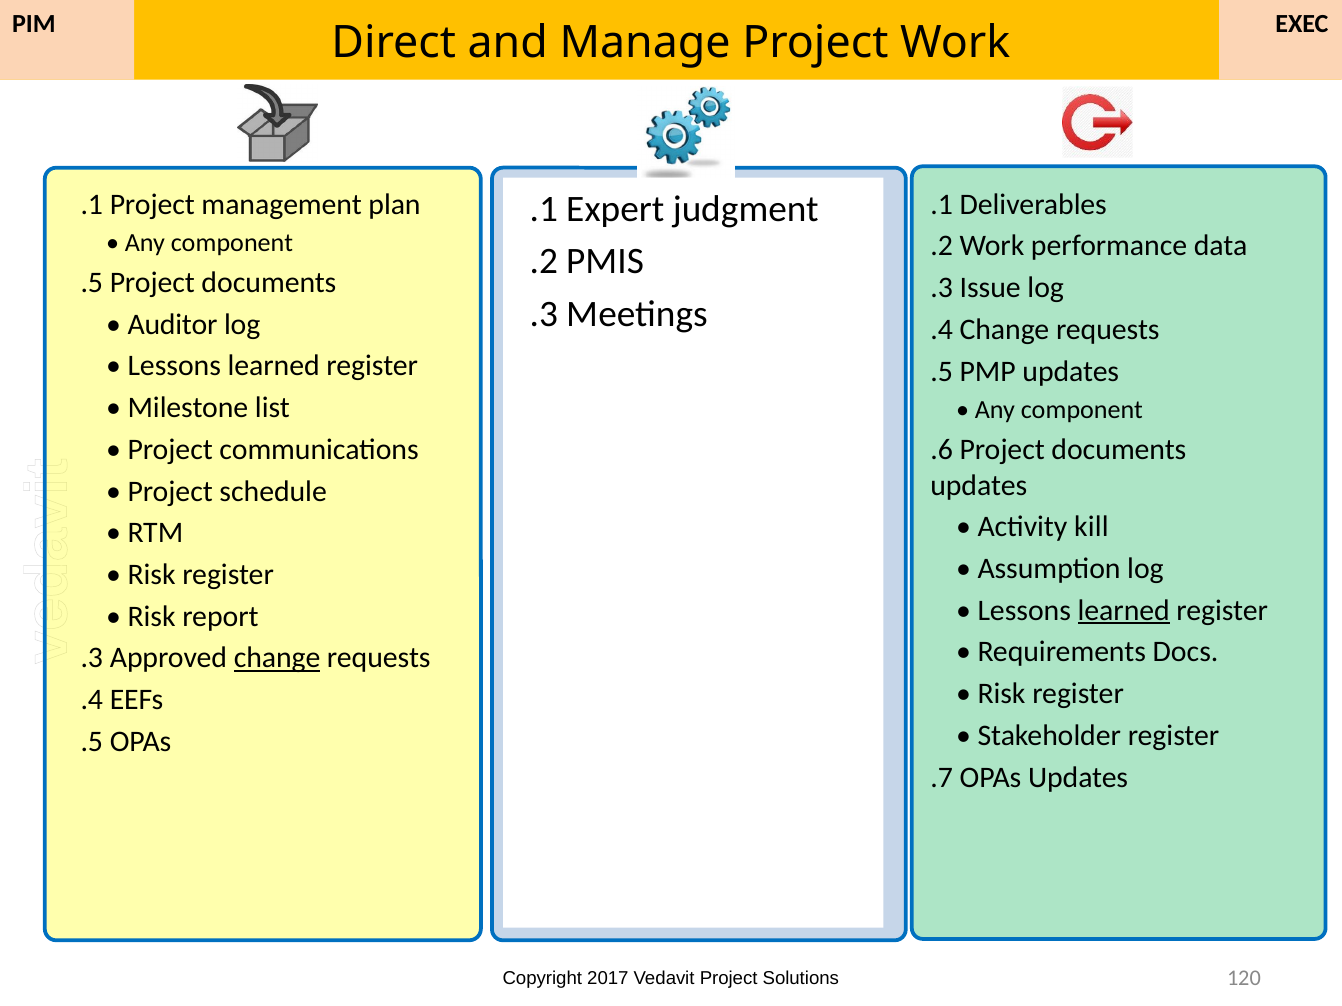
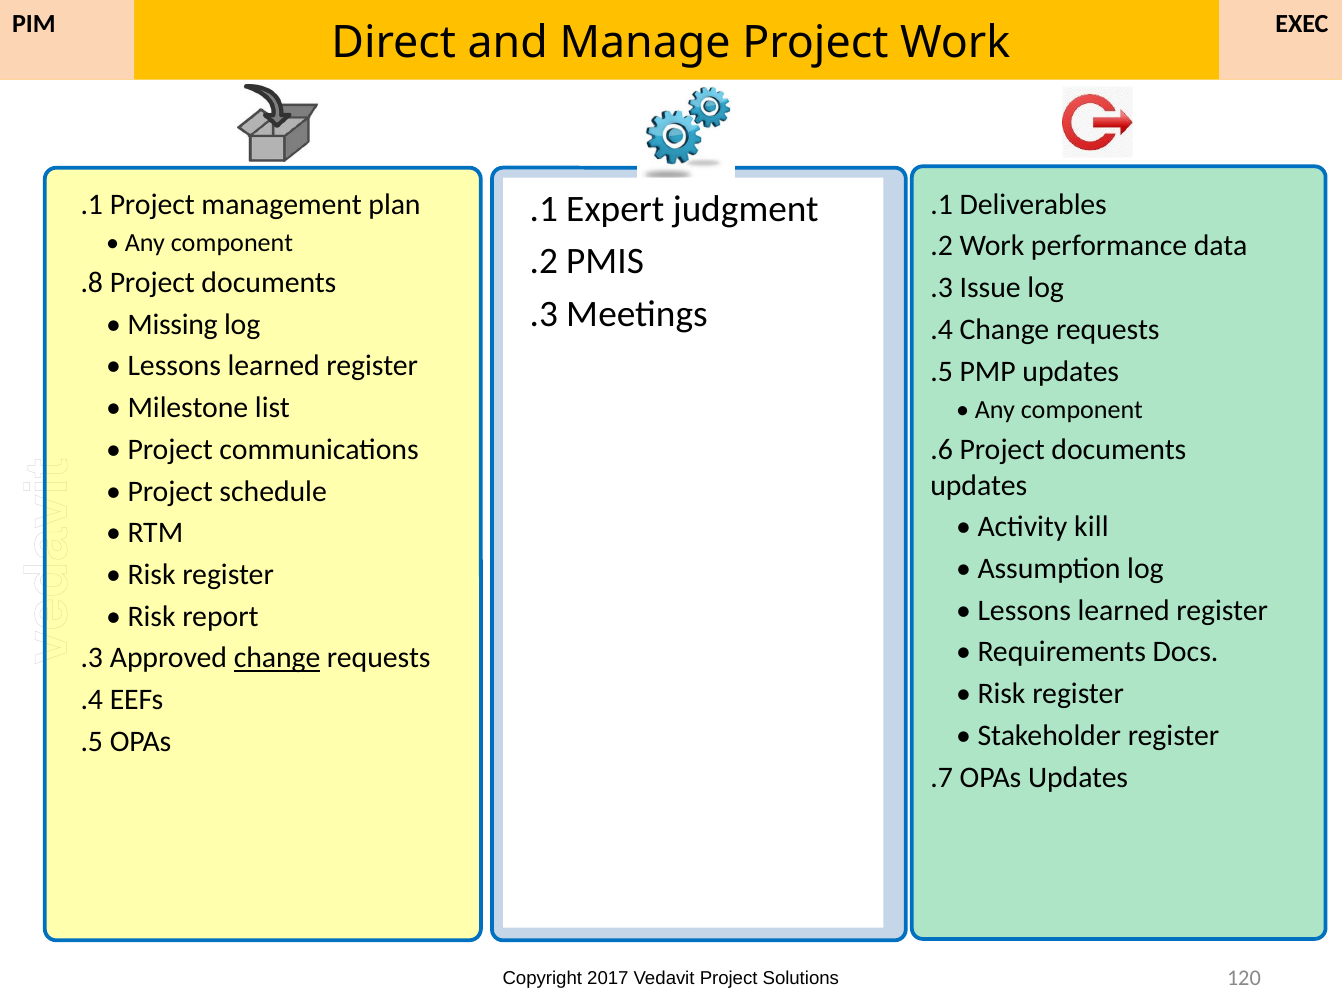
.5 at (92, 283): .5 -> .8
Auditor: Auditor -> Missing
learned at (1124, 611) underline: present -> none
